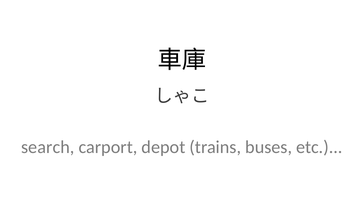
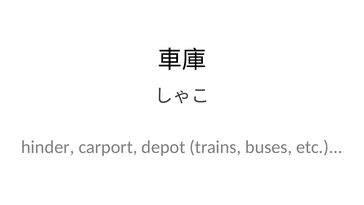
search: search -> hinder
